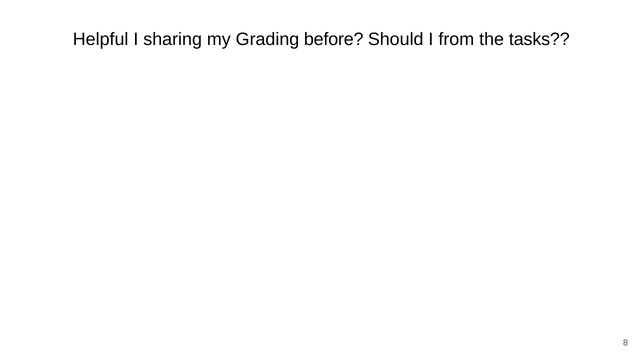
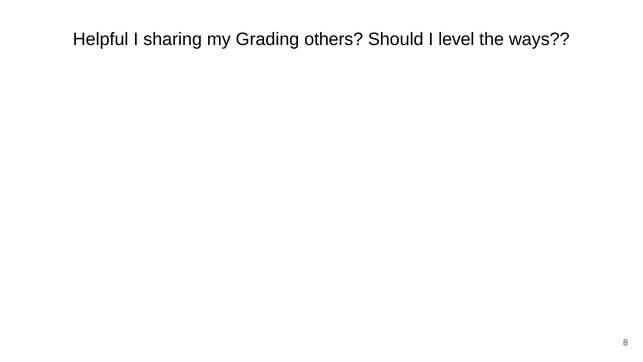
before: before -> others
from: from -> level
tasks: tasks -> ways
